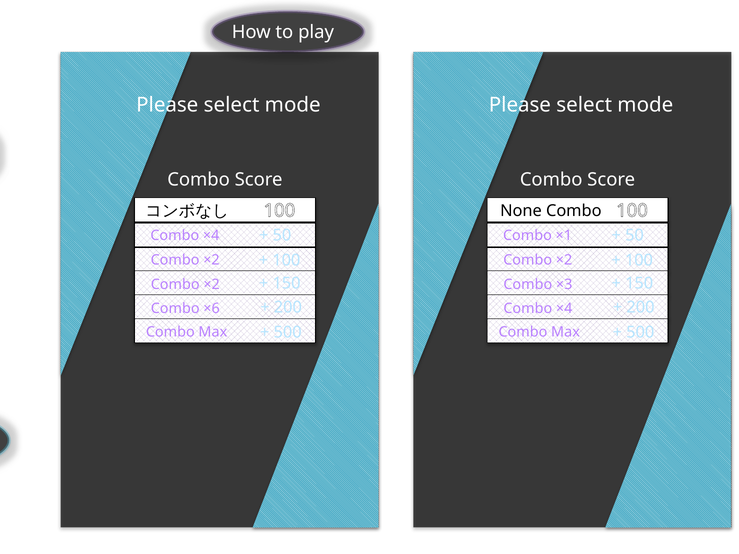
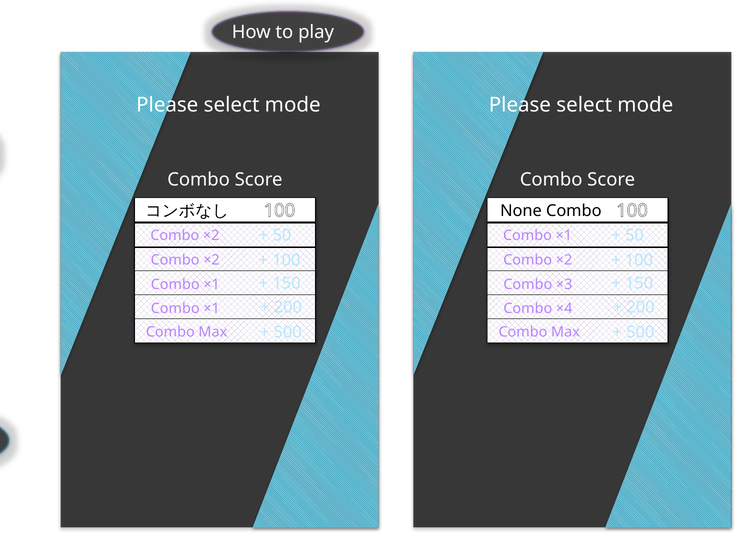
×4 at (211, 236): ×4 -> ×2
×2 at (212, 285): ×2 -> ×1
×6 at (212, 309): ×6 -> ×1
